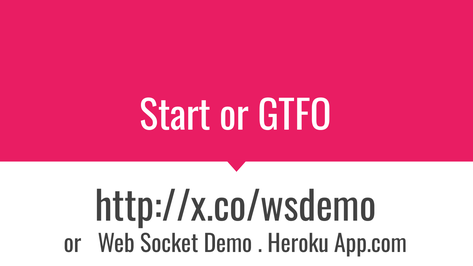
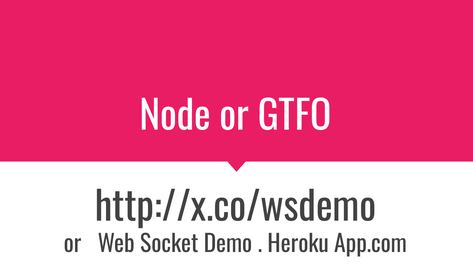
Start: Start -> Node
